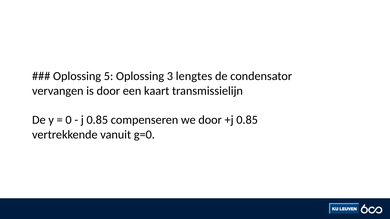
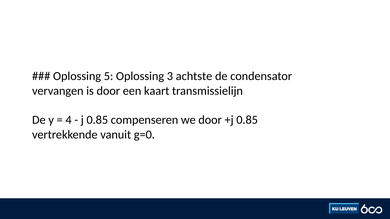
lengtes: lengtes -> achtste
0: 0 -> 4
